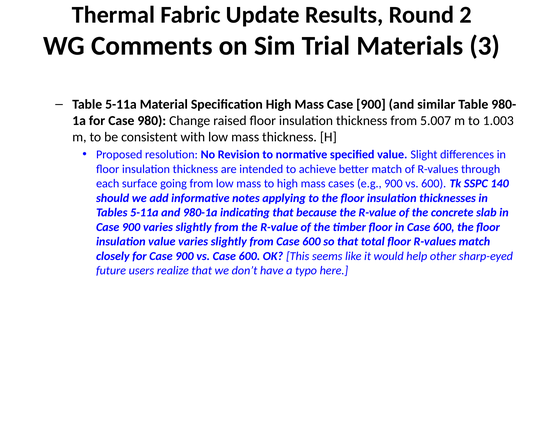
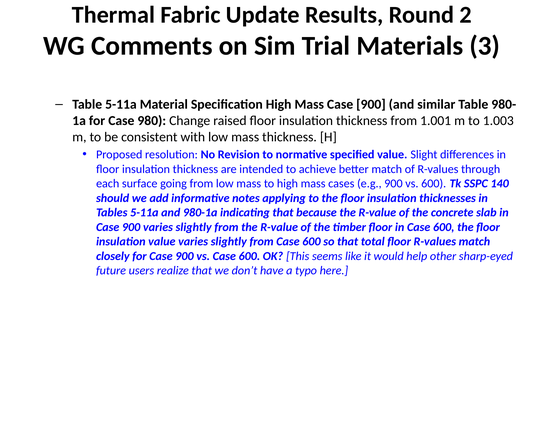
5.007: 5.007 -> 1.001
